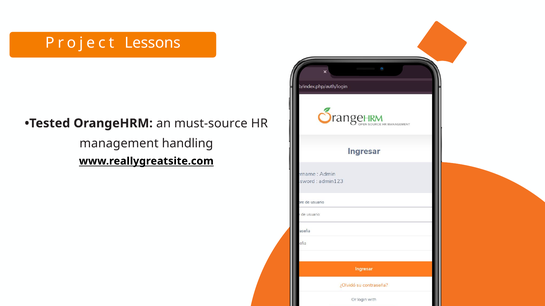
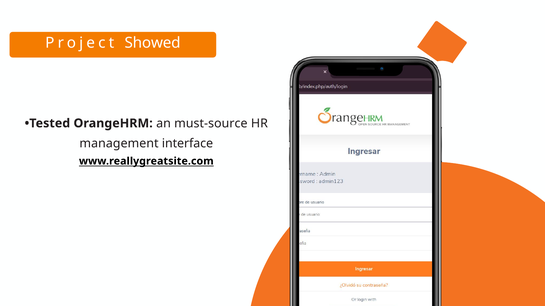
Lessons: Lessons -> Showed
handling: handling -> interface
